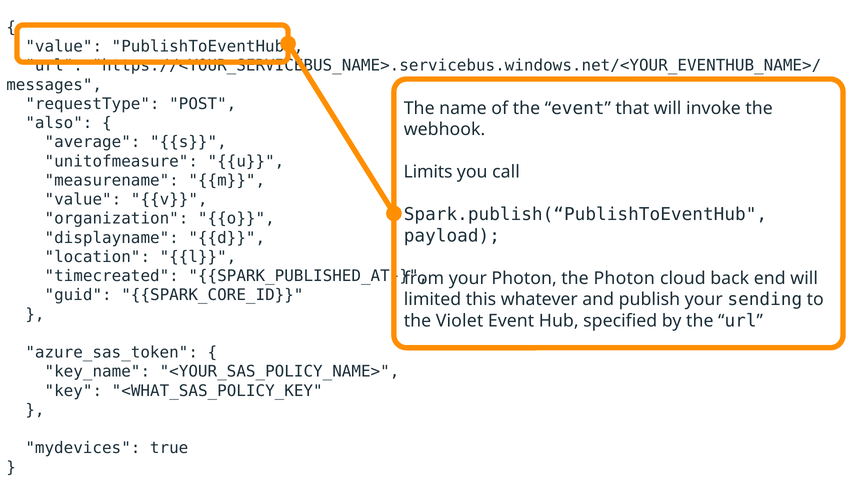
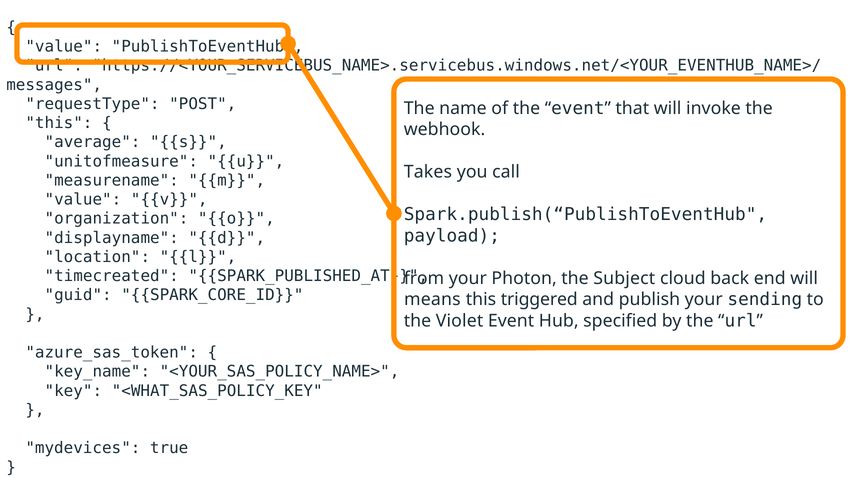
also at (59, 123): also -> this
Limits: Limits -> Takes
the Photon: Photon -> Subject
limited: limited -> means
whatever: whatever -> triggered
